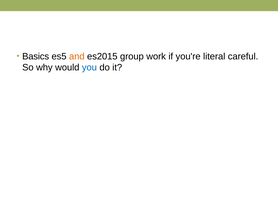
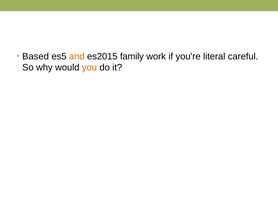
Basics: Basics -> Based
group: group -> family
you colour: blue -> orange
